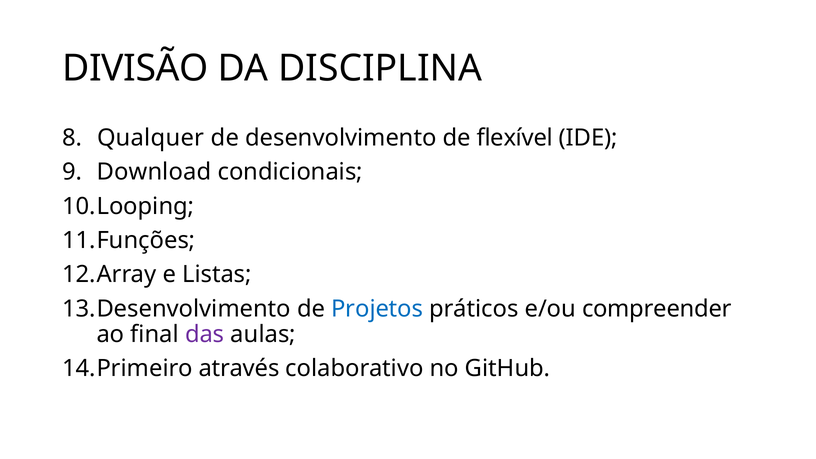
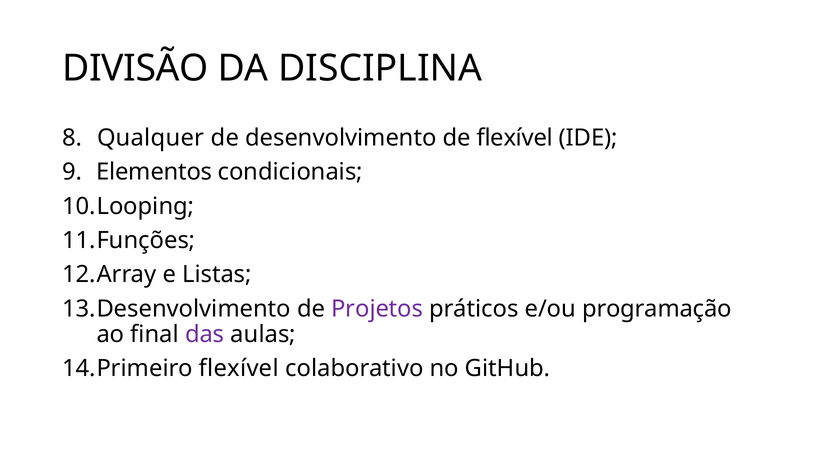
Download: Download -> Elementos
Projetos colour: blue -> purple
compreender: compreender -> programação
através at (239, 369): através -> flexível
